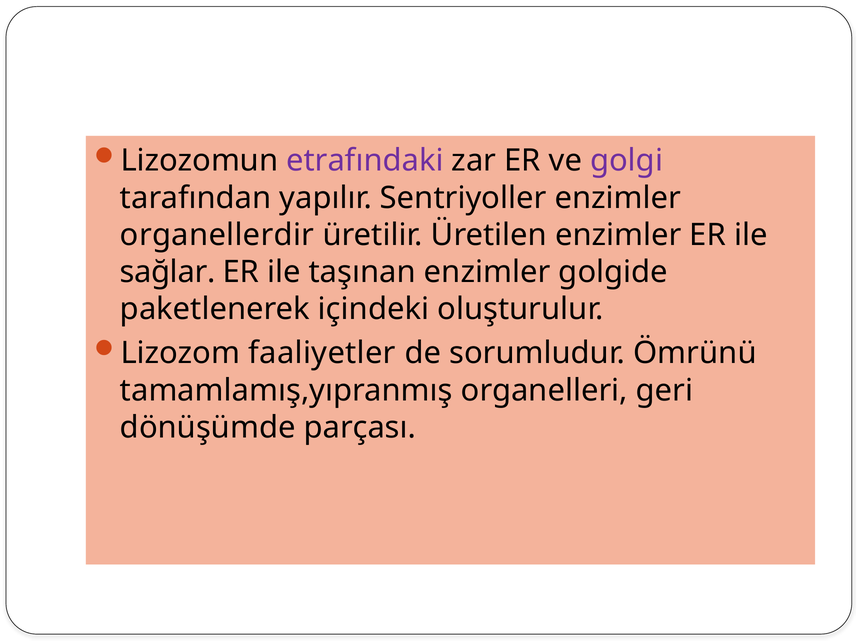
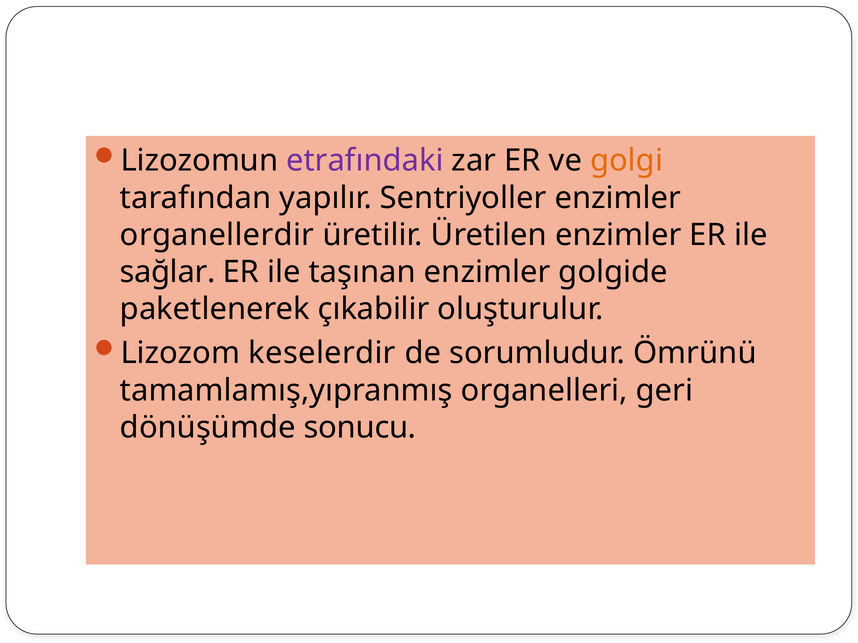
golgi colour: purple -> orange
içindeki: içindeki -> çıkabilir
faaliyetler: faaliyetler -> keselerdir
parçası: parçası -> sonucu
